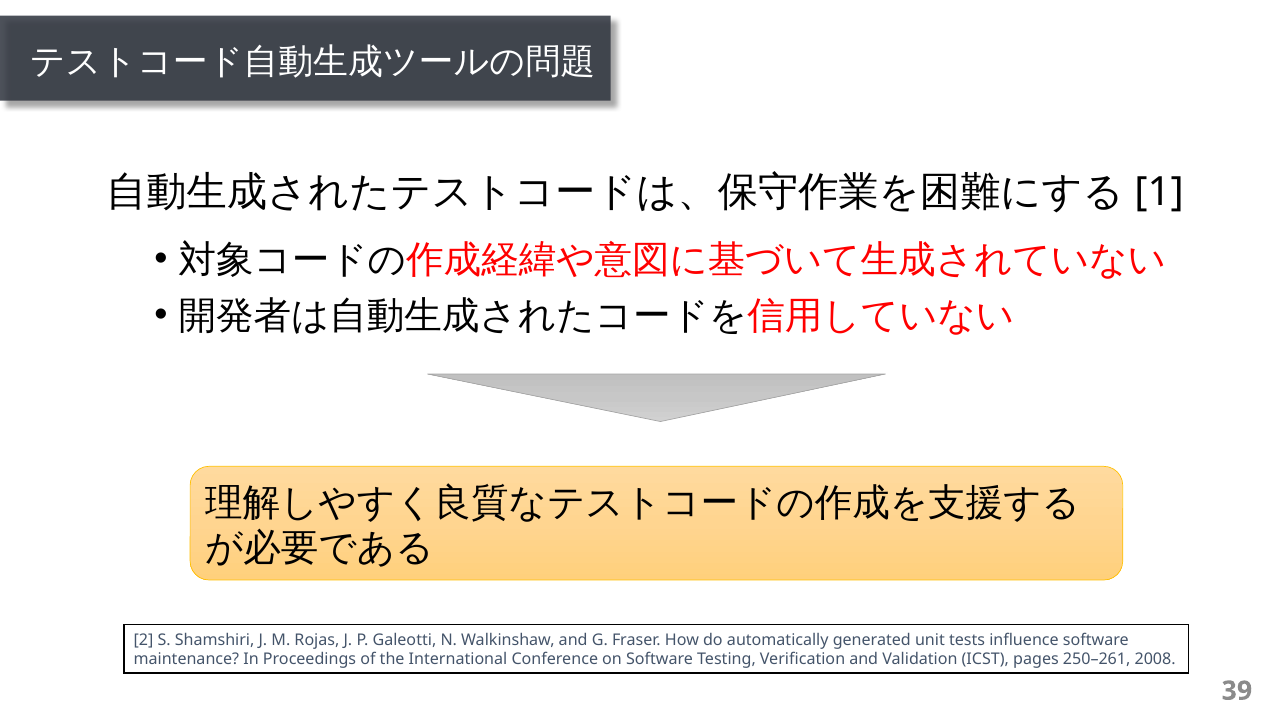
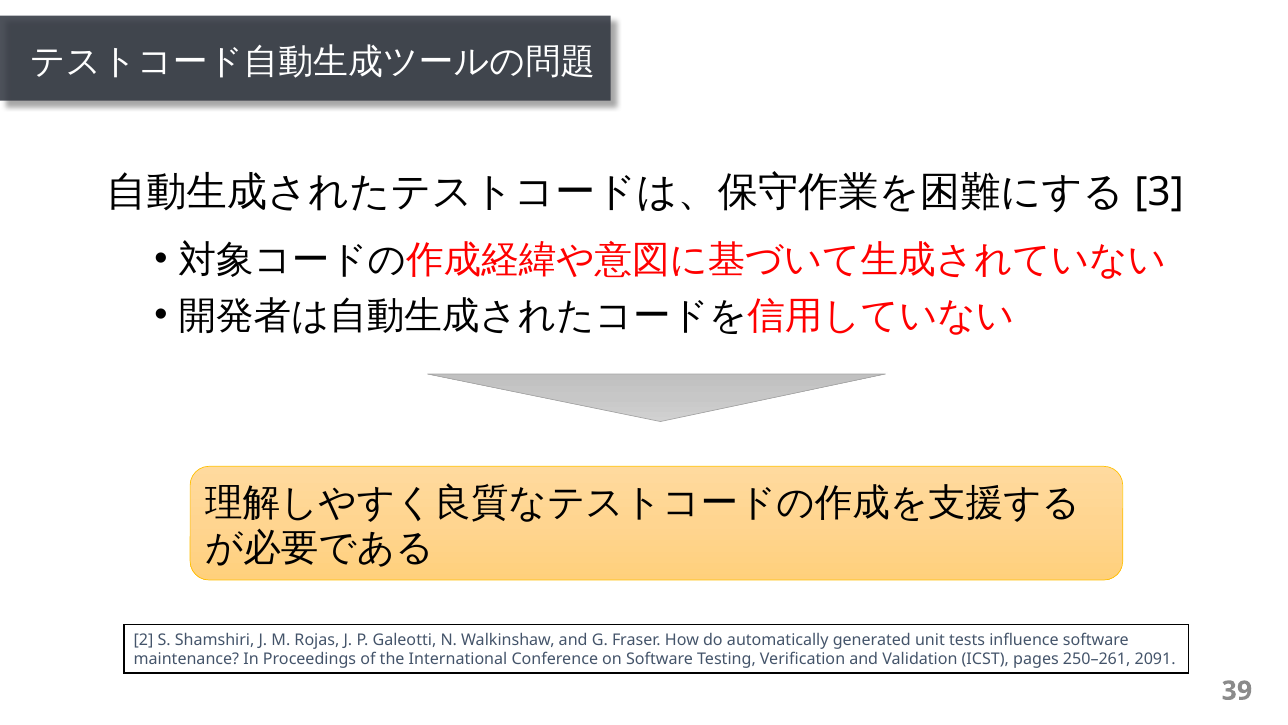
1: 1 -> 3
2008: 2008 -> 2091
